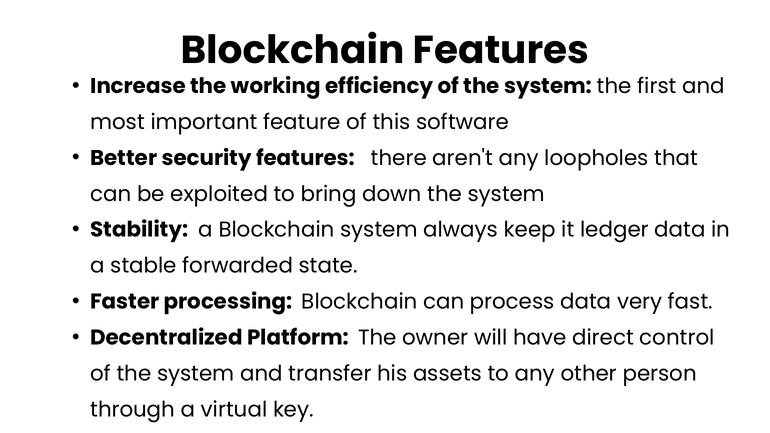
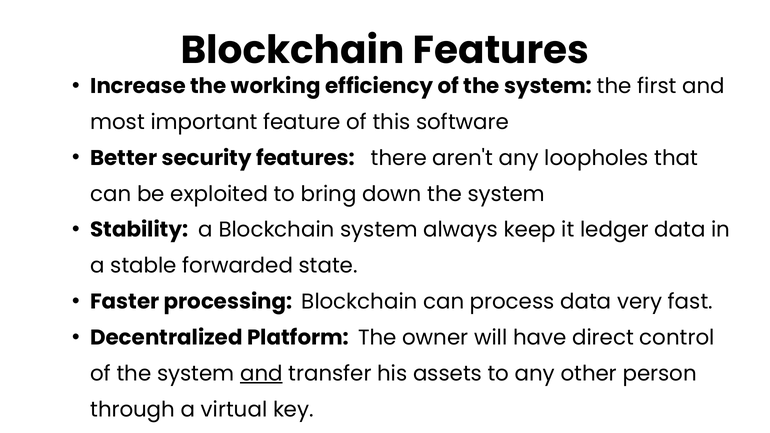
and at (261, 374) underline: none -> present
